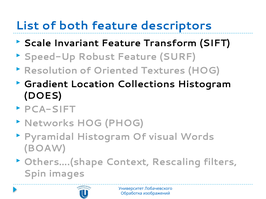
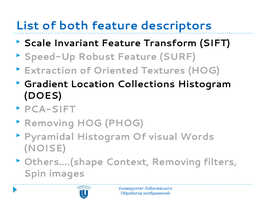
Resolution: Resolution -> Extraction
Networks at (49, 123): Networks -> Removing
BOAW: BOAW -> NOISE
Context Rescaling: Rescaling -> Removing
